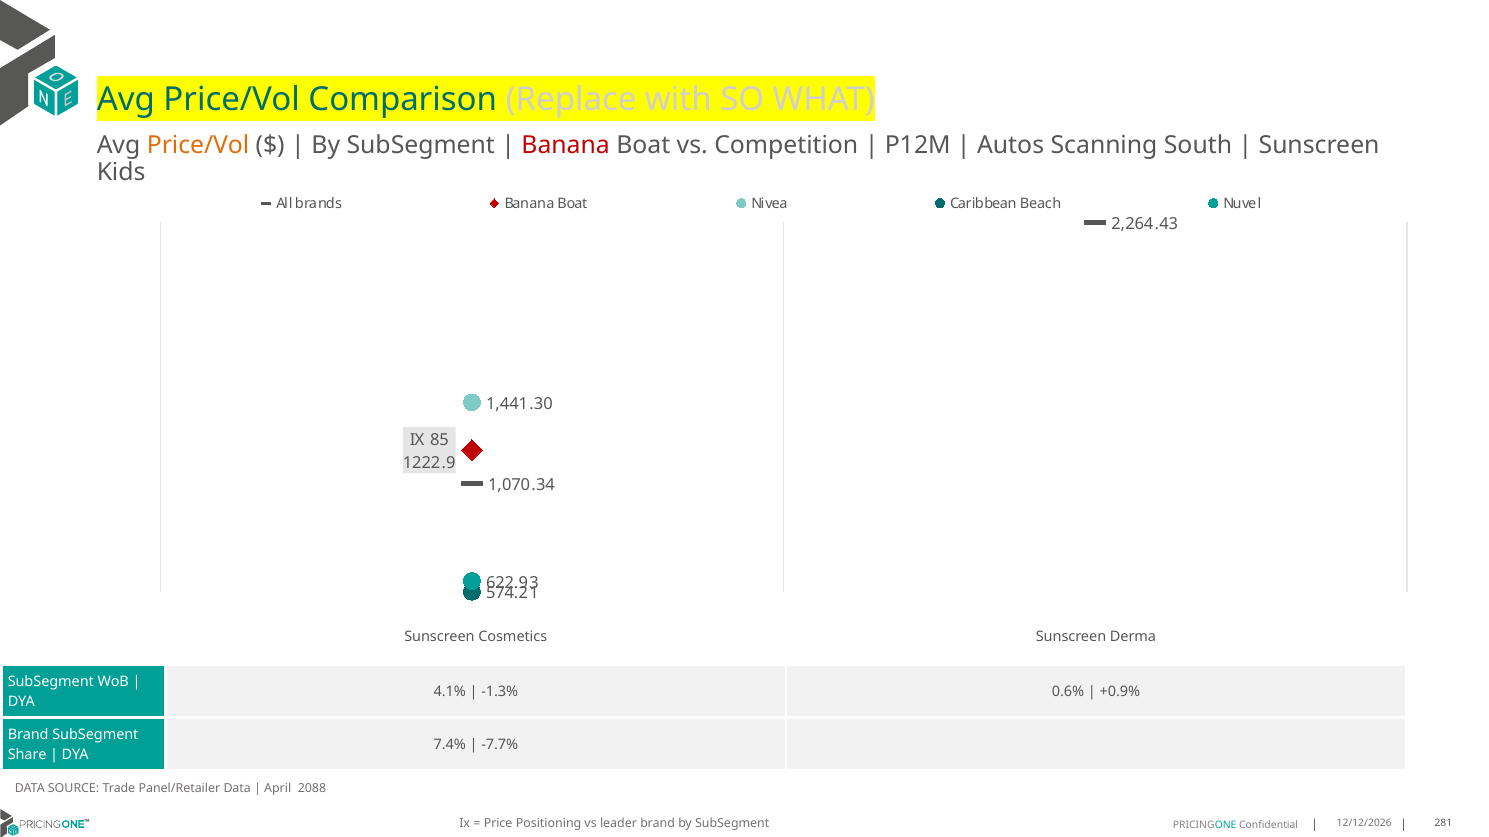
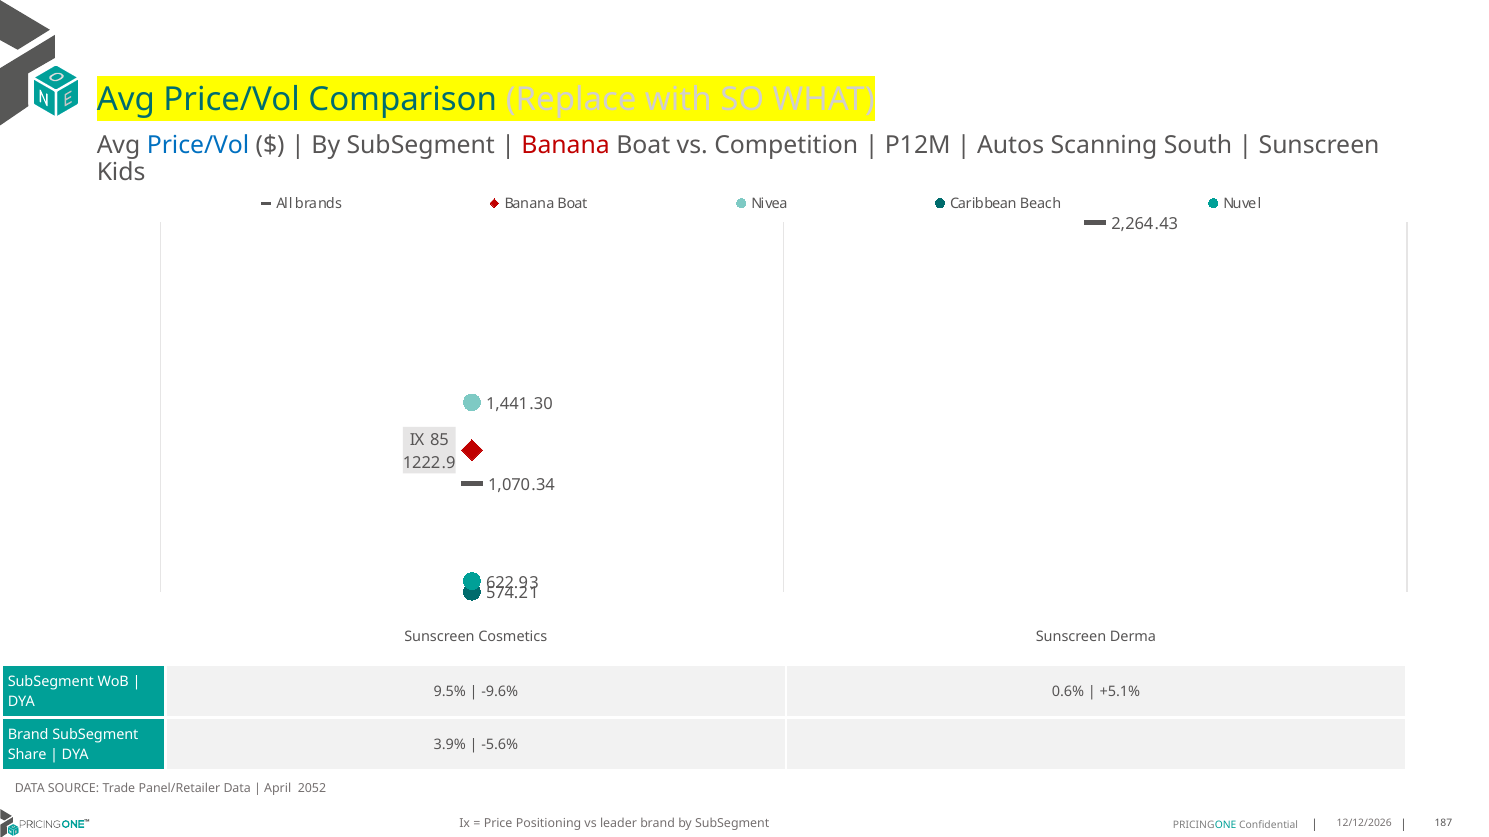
Price/Vol at (198, 145) colour: orange -> blue
4.1%: 4.1% -> 9.5%
-1.3%: -1.3% -> -9.6%
+0.9%: +0.9% -> +5.1%
7.4%: 7.4% -> 3.9%
-7.7%: -7.7% -> -5.6%
2088: 2088 -> 2052
281: 281 -> 187
